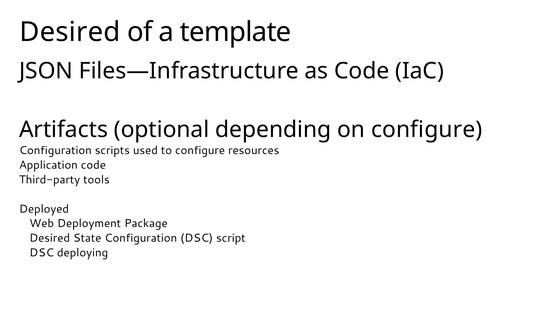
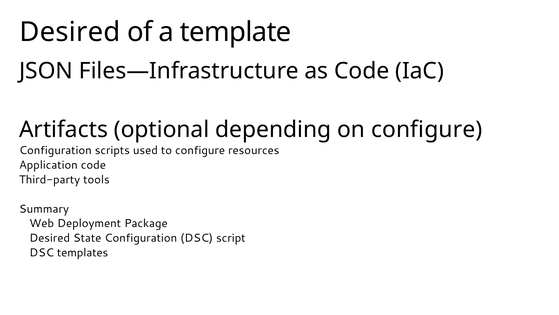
Deployed: Deployed -> Summary
deploying: deploying -> templates
